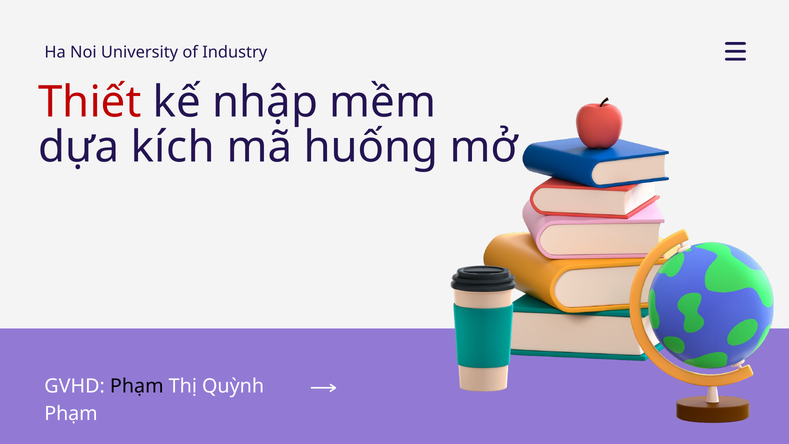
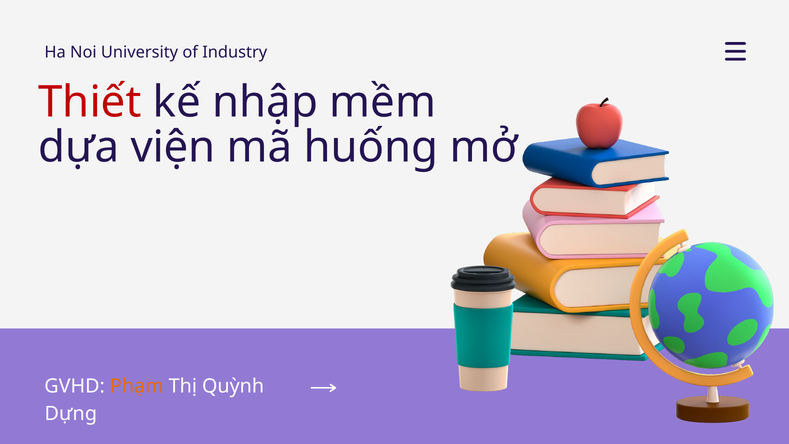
kích: kích -> viện
Phạm at (137, 386) colour: black -> orange
Phạm at (71, 414): Phạm -> Dựng
